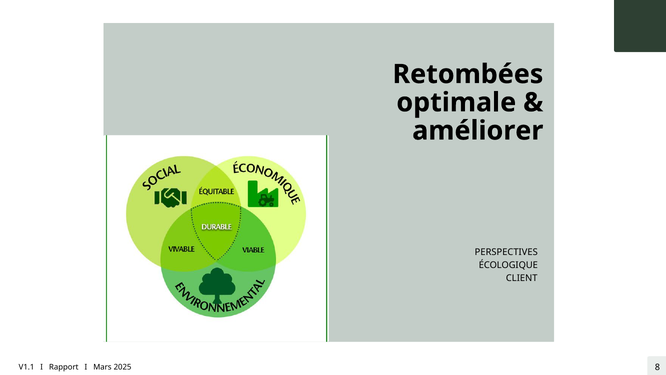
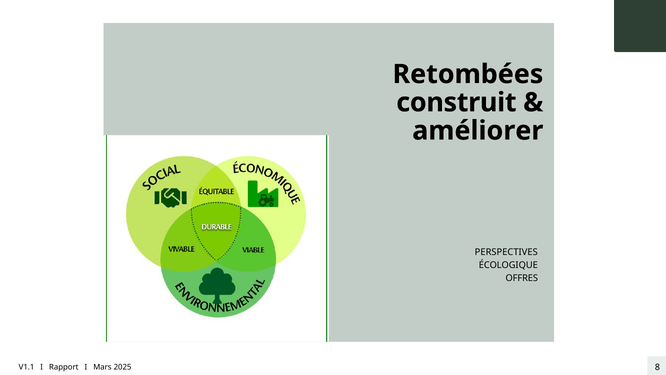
optimale: optimale -> construit
CLIENT: CLIENT -> OFFRES
